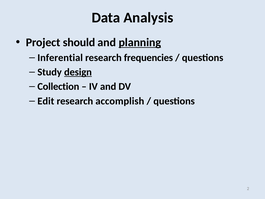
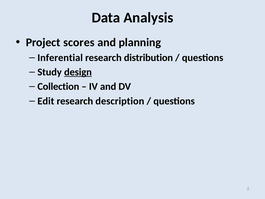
should: should -> scores
planning underline: present -> none
frequencies: frequencies -> distribution
accomplish: accomplish -> description
